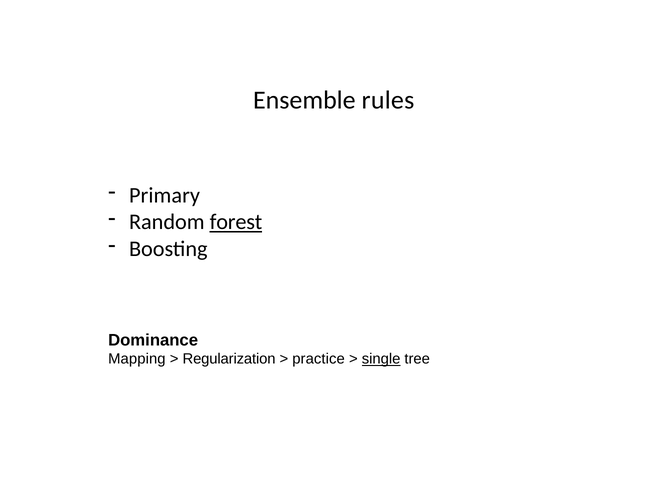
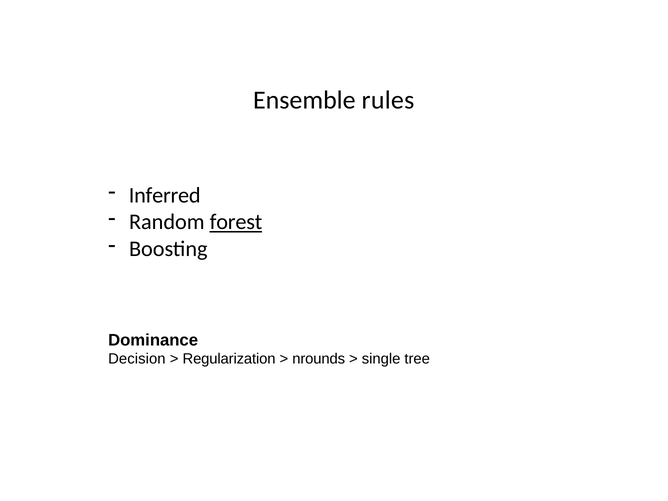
Primary: Primary -> Inferred
Mapping: Mapping -> Decision
practice: practice -> nrounds
single underline: present -> none
